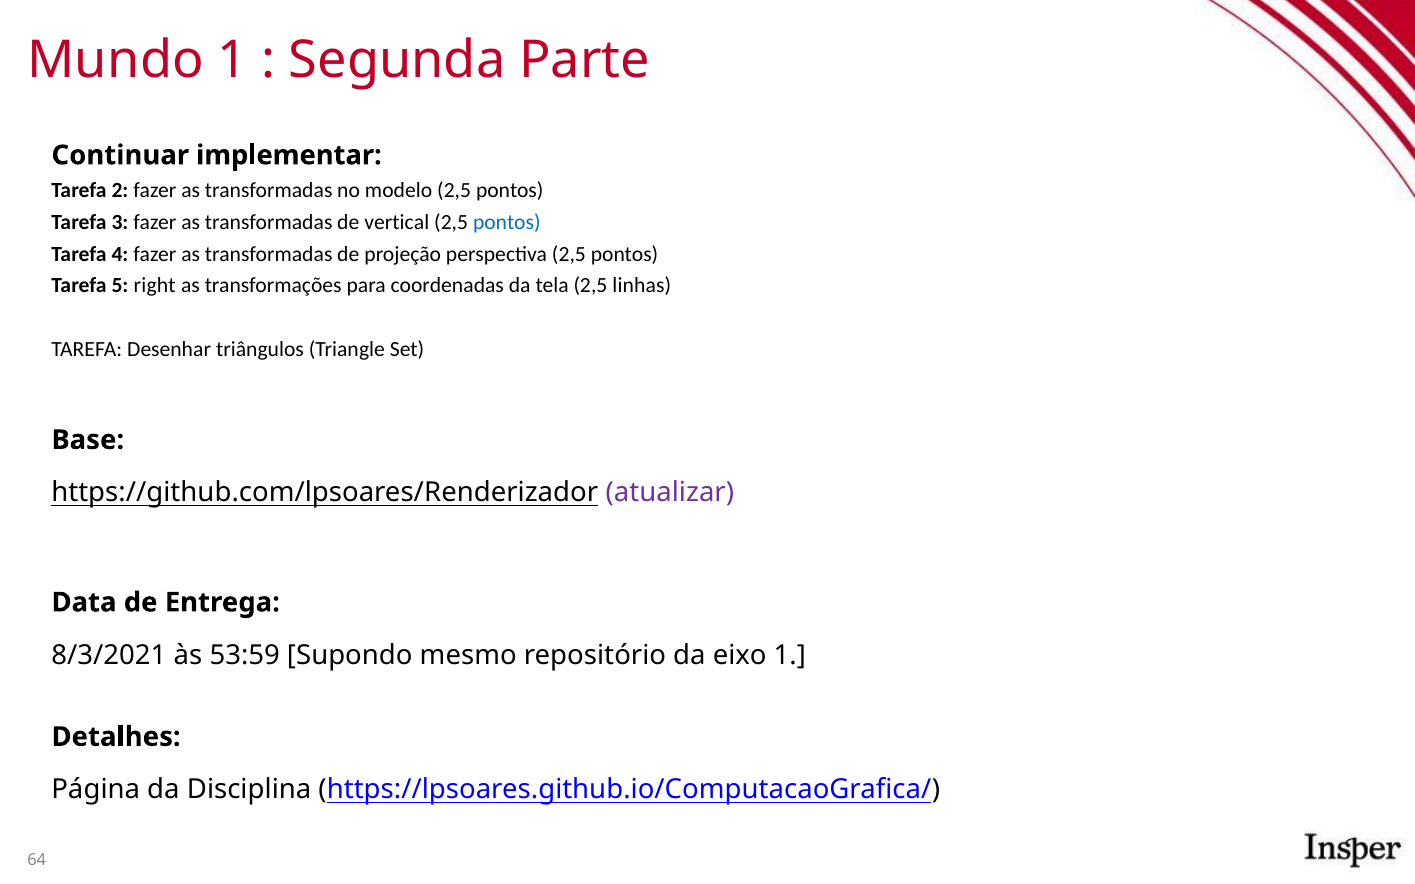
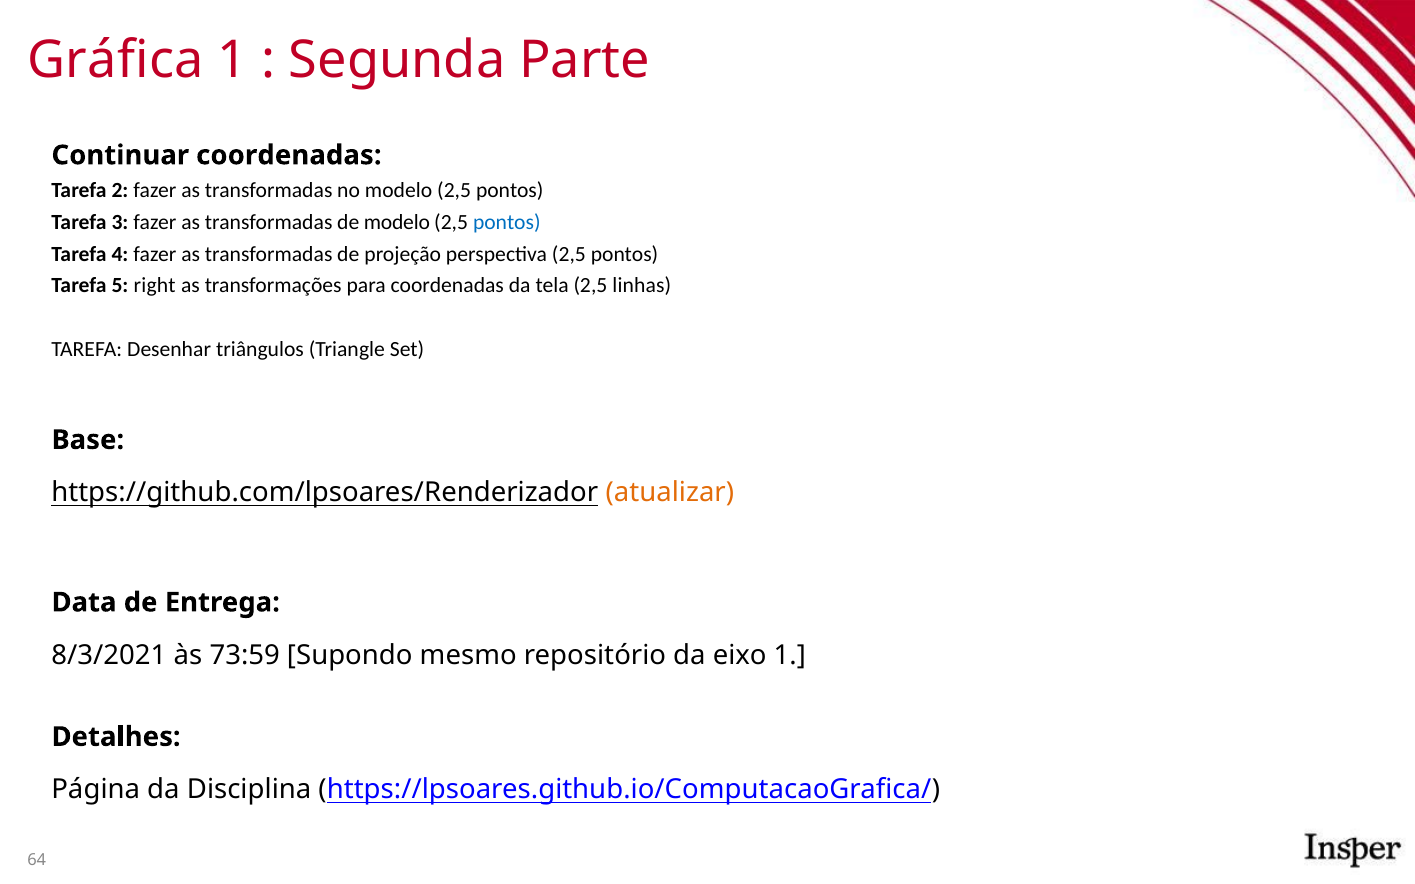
Mundo: Mundo -> Gráfica
Continuar implementar: implementar -> coordenadas
de vertical: vertical -> modelo
atualizar colour: purple -> orange
53:59: 53:59 -> 73:59
